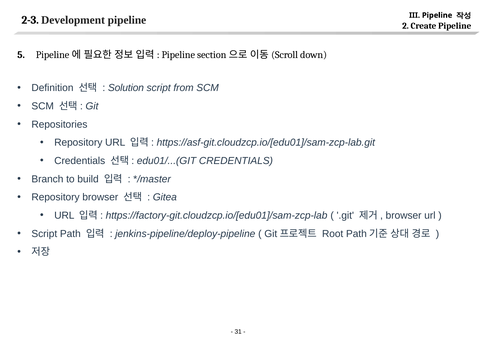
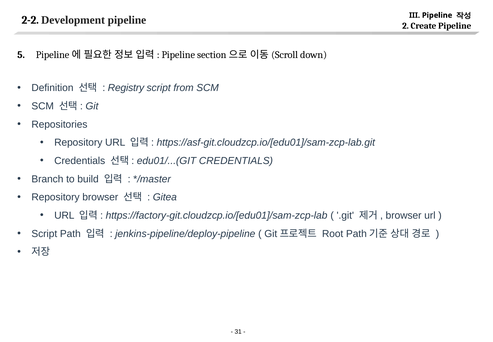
2-3: 2-3 -> 2-2
Solution: Solution -> Registry
